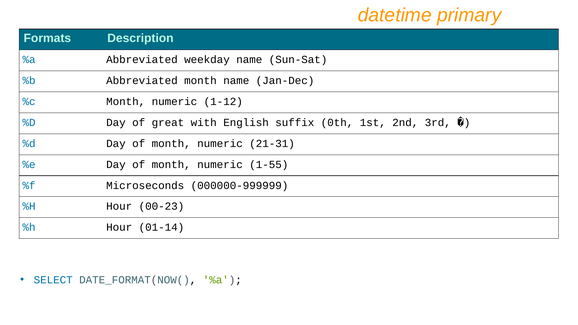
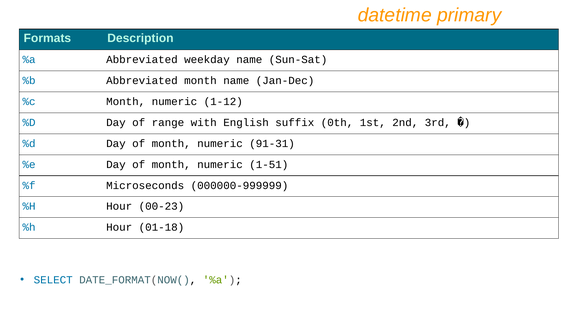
great: great -> range
21-31: 21-31 -> 91-31
1-55: 1-55 -> 1-51
01-14: 01-14 -> 01-18
